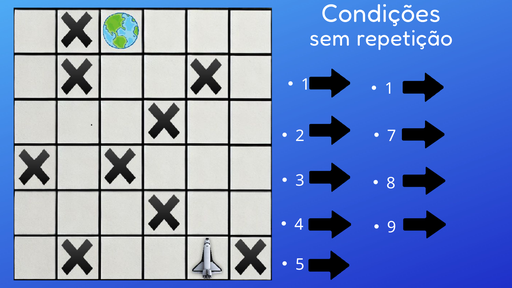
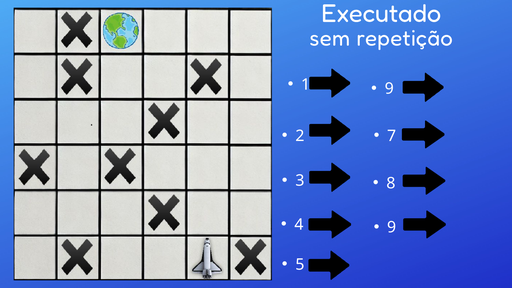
Condições: Condições -> Executado
1 at (389, 89): 1 -> 9
